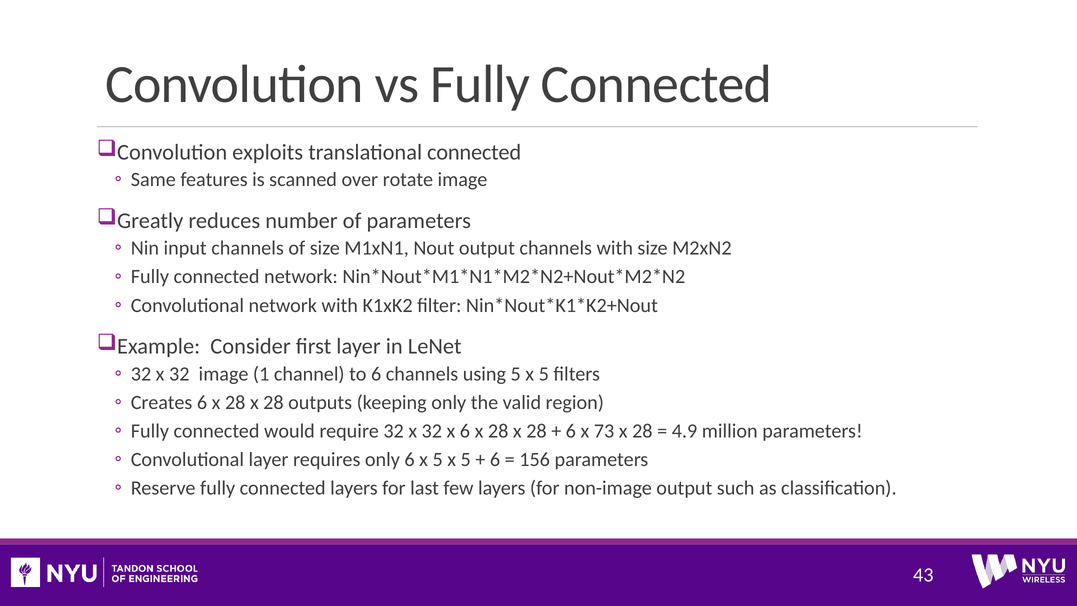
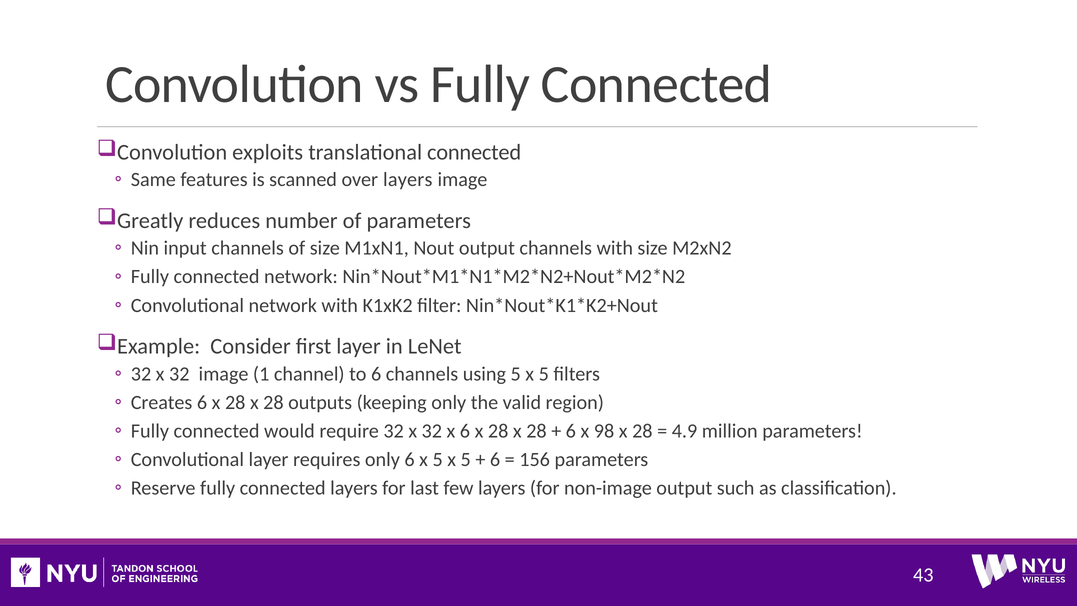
over rotate: rotate -> layers
73: 73 -> 98
